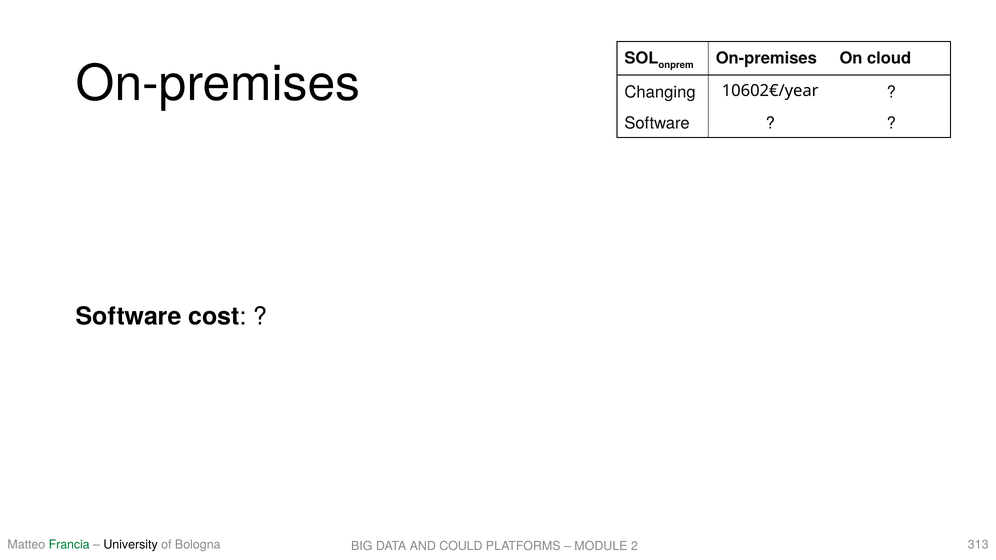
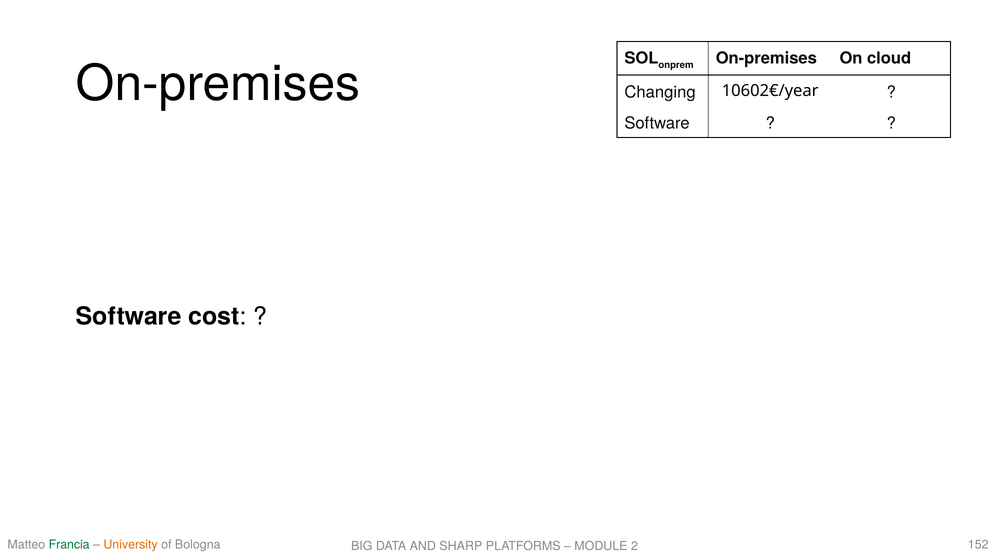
University colour: black -> orange
313: 313 -> 152
COULD: COULD -> SHARP
